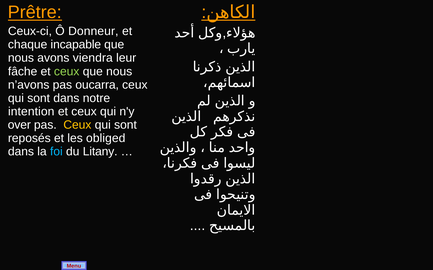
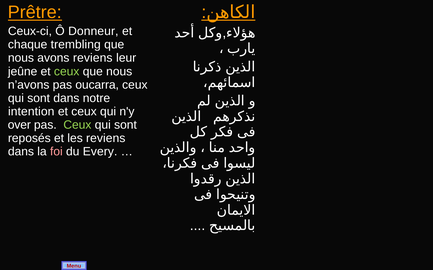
incapable: incapable -> trembling
avons viendra: viendra -> reviens
fâche: fâche -> jeûne
Ceux at (77, 125) colour: yellow -> light green
les obliged: obliged -> reviens
foi colour: light blue -> pink
Litany: Litany -> Every
